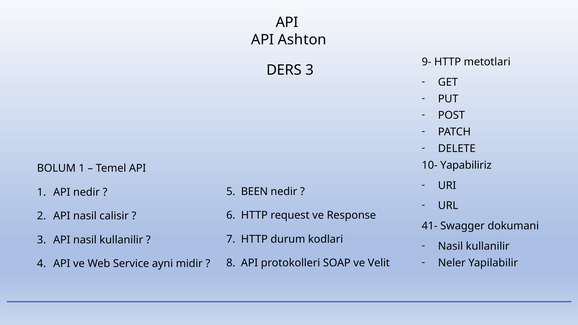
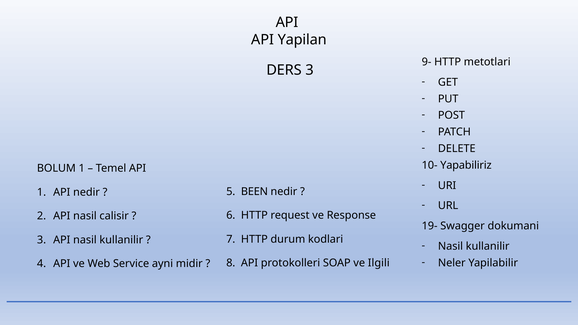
Ashton: Ashton -> Yapilan
41-: 41- -> 19-
Velit: Velit -> Ilgili
